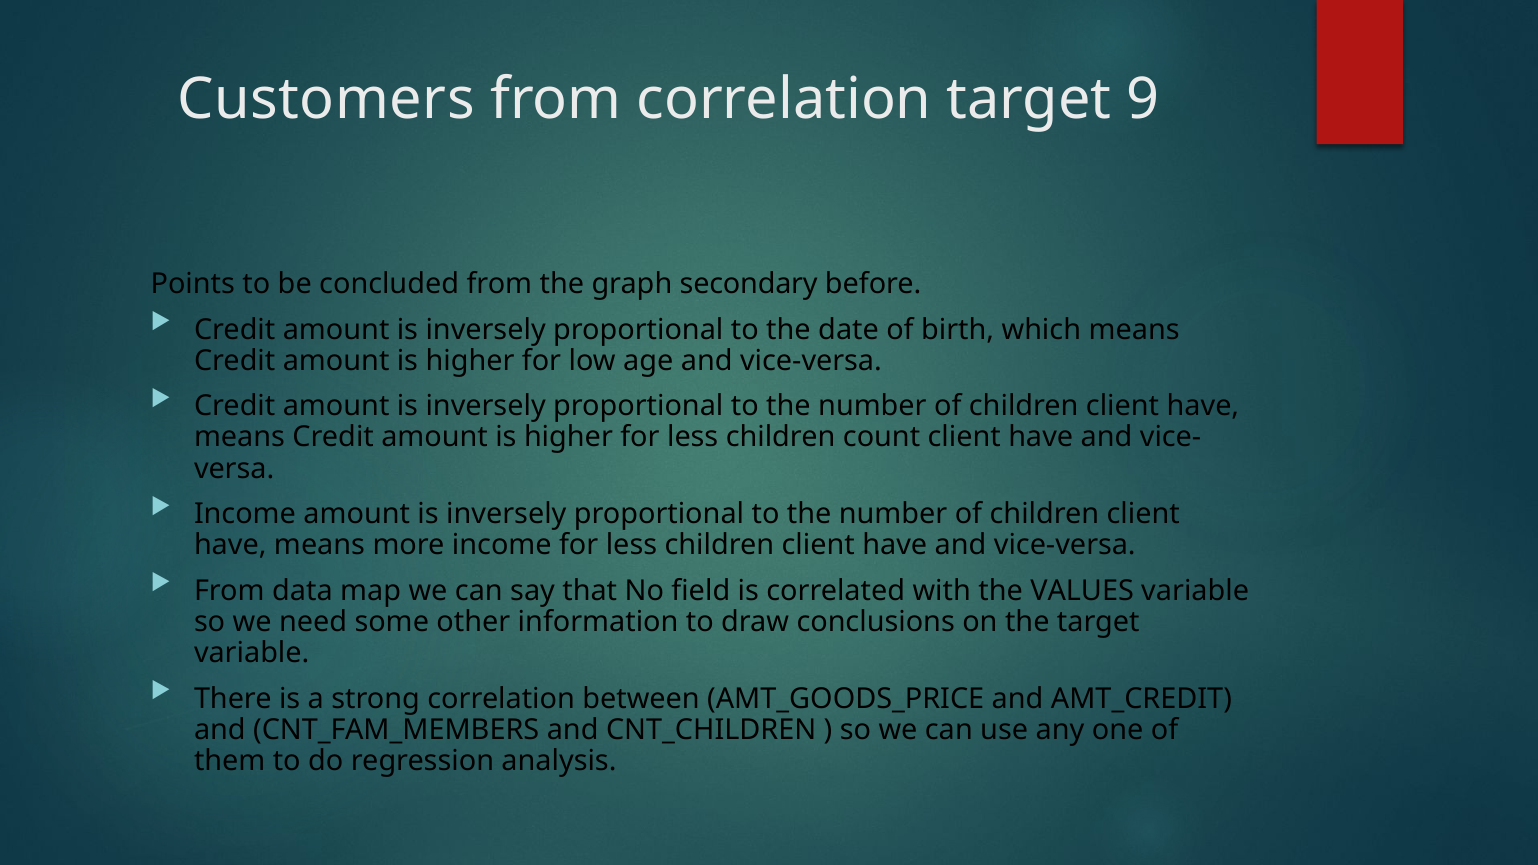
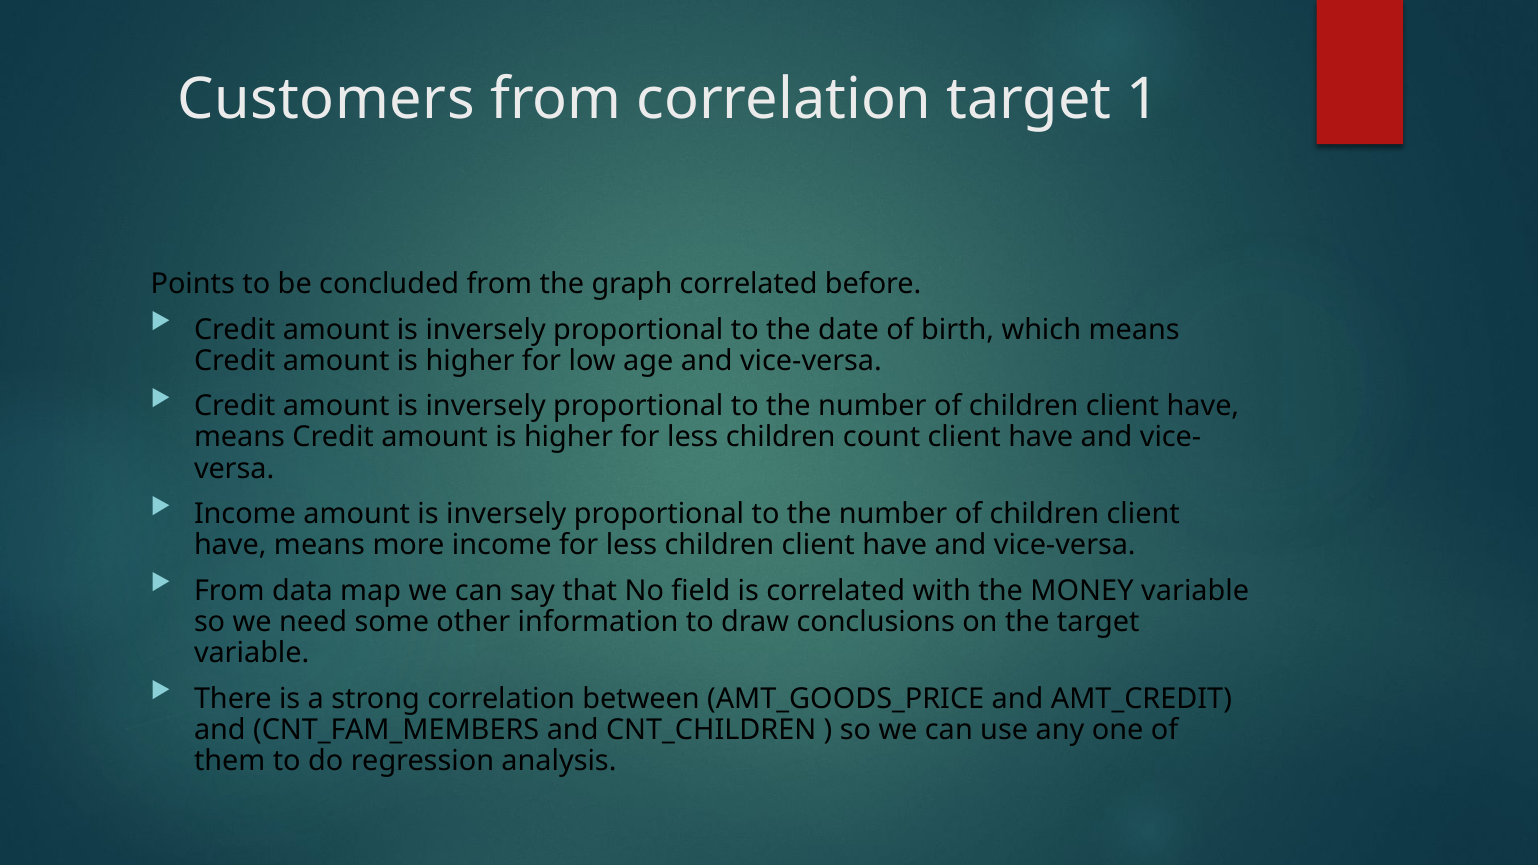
9: 9 -> 1
graph secondary: secondary -> correlated
VALUES: VALUES -> MONEY
